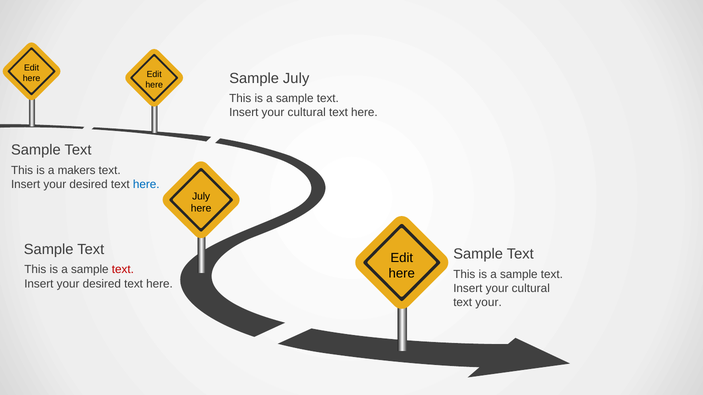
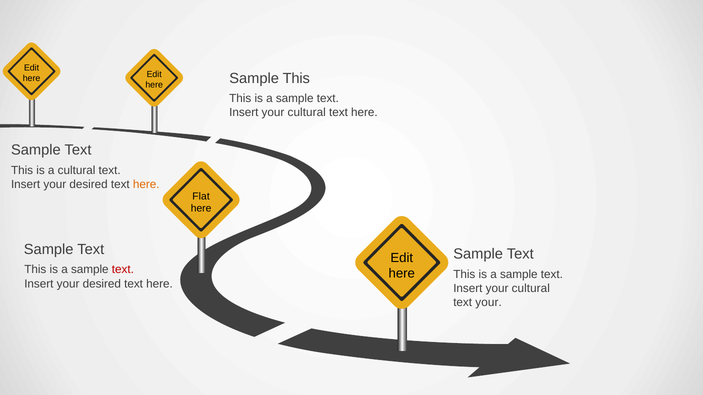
Sample July: July -> This
a makers: makers -> cultural
here at (146, 185) colour: blue -> orange
July at (201, 196): July -> Flat
